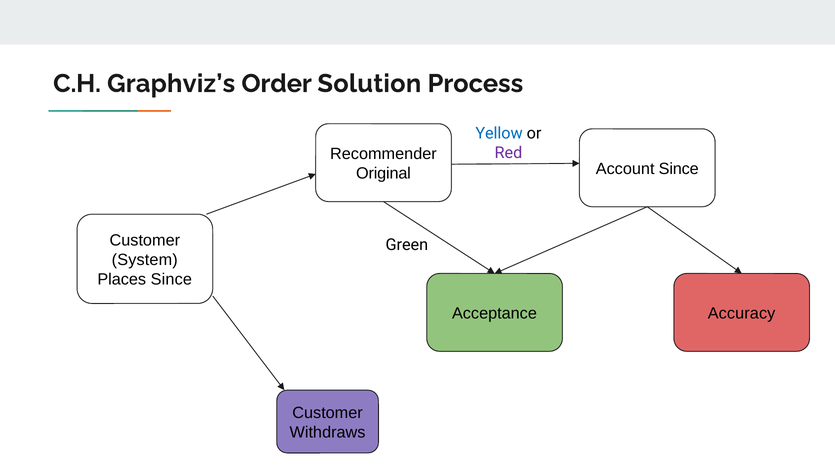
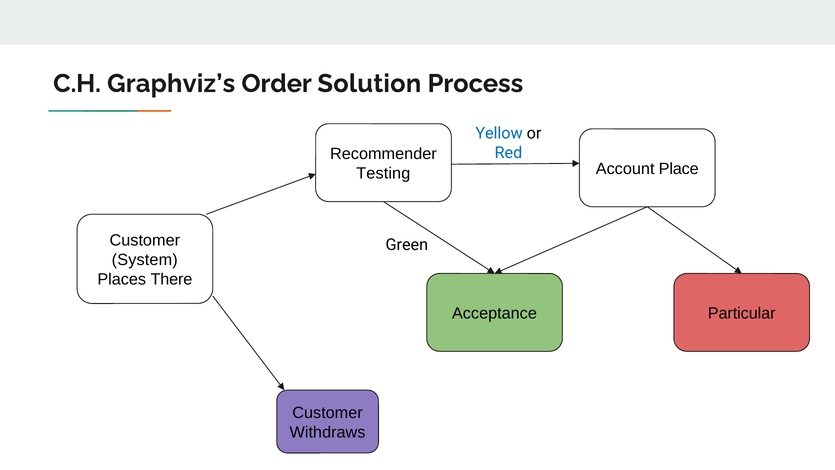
Red colour: purple -> blue
Original: Original -> Testing
Account Since: Since -> Place
Places Since: Since -> There
Accuracy: Accuracy -> Particular
